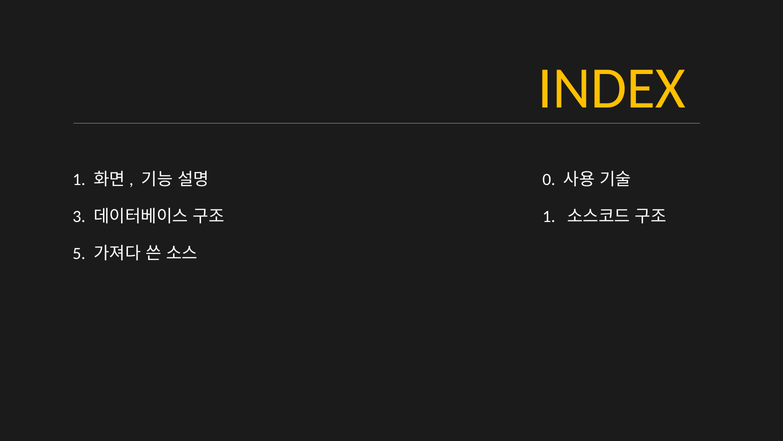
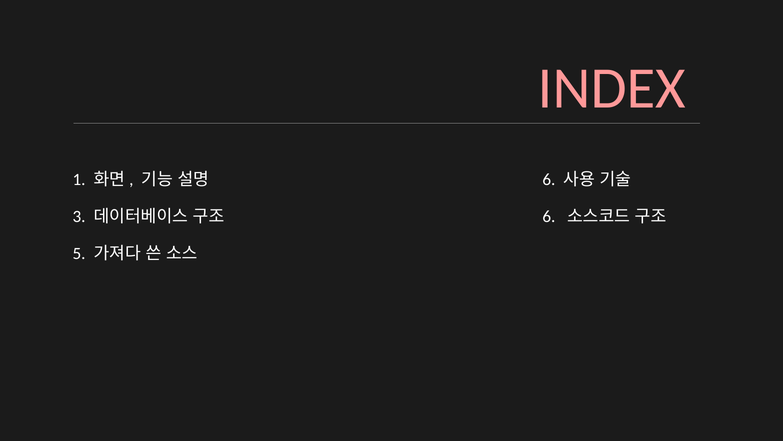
INDEX colour: yellow -> pink
0 at (549, 179): 0 -> 6
1 at (549, 216): 1 -> 6
